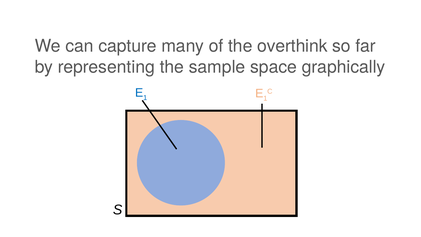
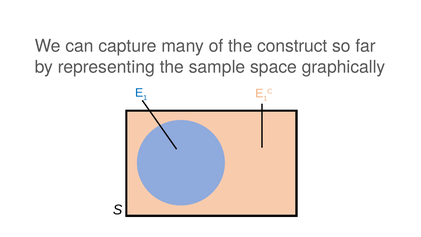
overthink: overthink -> construct
